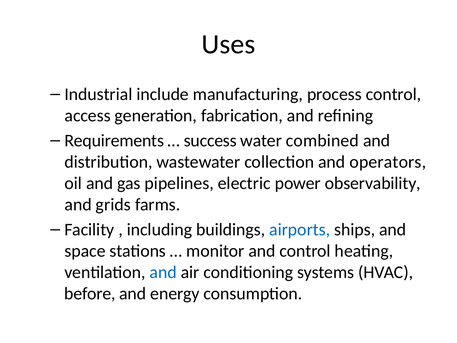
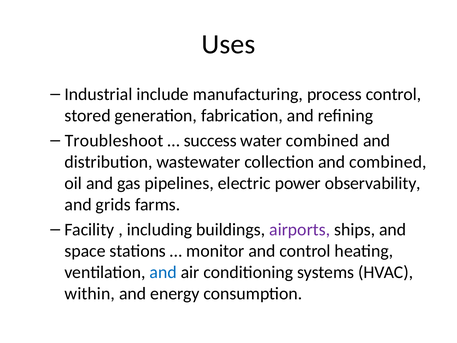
access: access -> stored
Requirements: Requirements -> Troubleshoot
and operators: operators -> combined
airports colour: blue -> purple
before: before -> within
